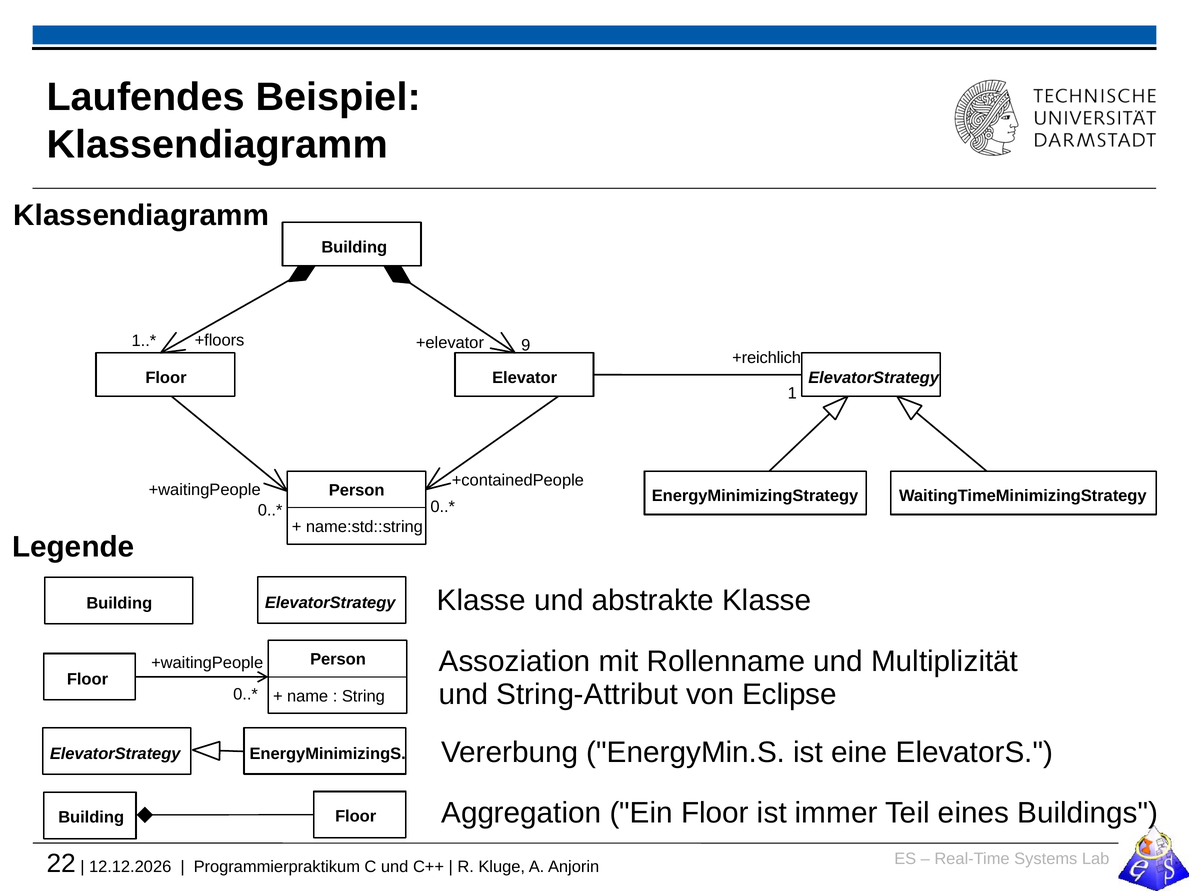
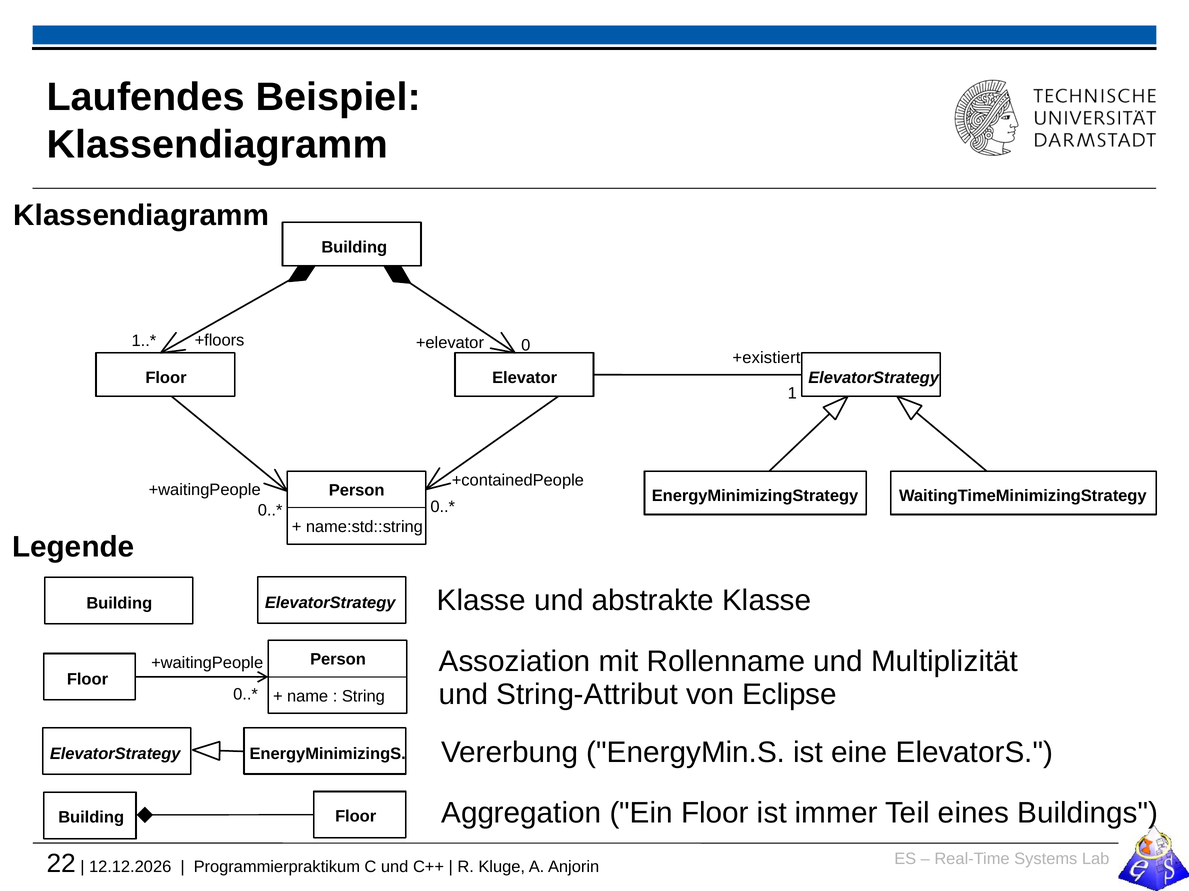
9: 9 -> 0
+reichlich: +reichlich -> +existiert
